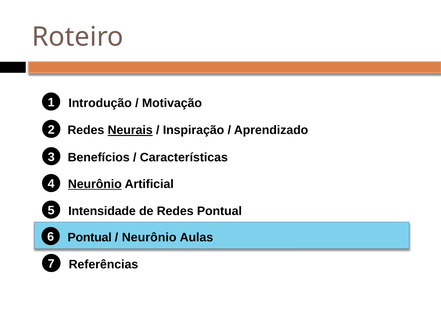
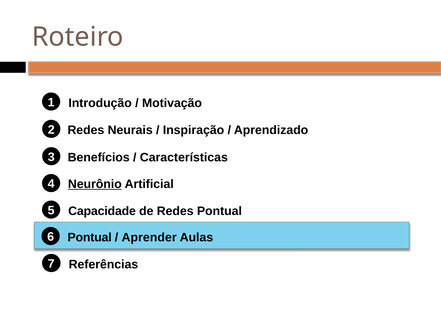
Neurais underline: present -> none
Intensidade: Intensidade -> Capacidade
Neurônio at (149, 237): Neurônio -> Aprender
